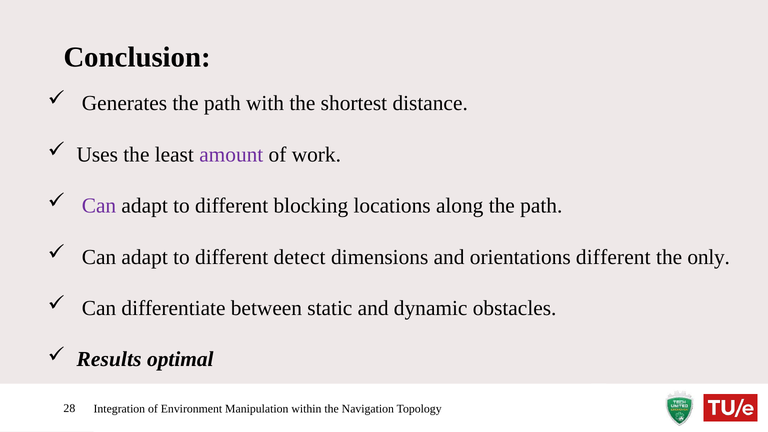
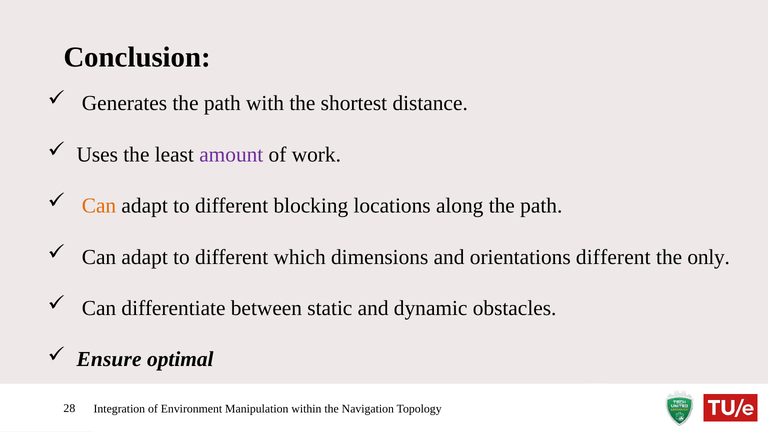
Can at (99, 206) colour: purple -> orange
detect: detect -> which
Results: Results -> Ensure
